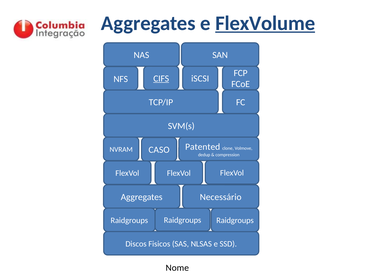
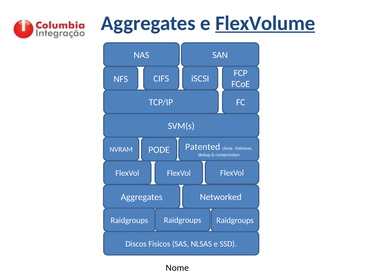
CIFS underline: present -> none
CASO: CASO -> PODE
Necessário: Necessário -> Networked
